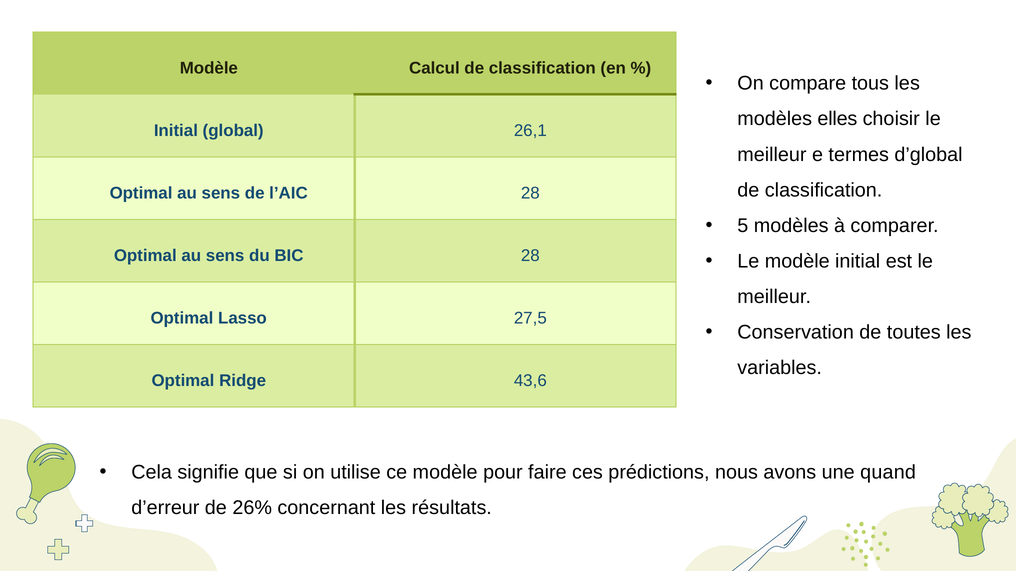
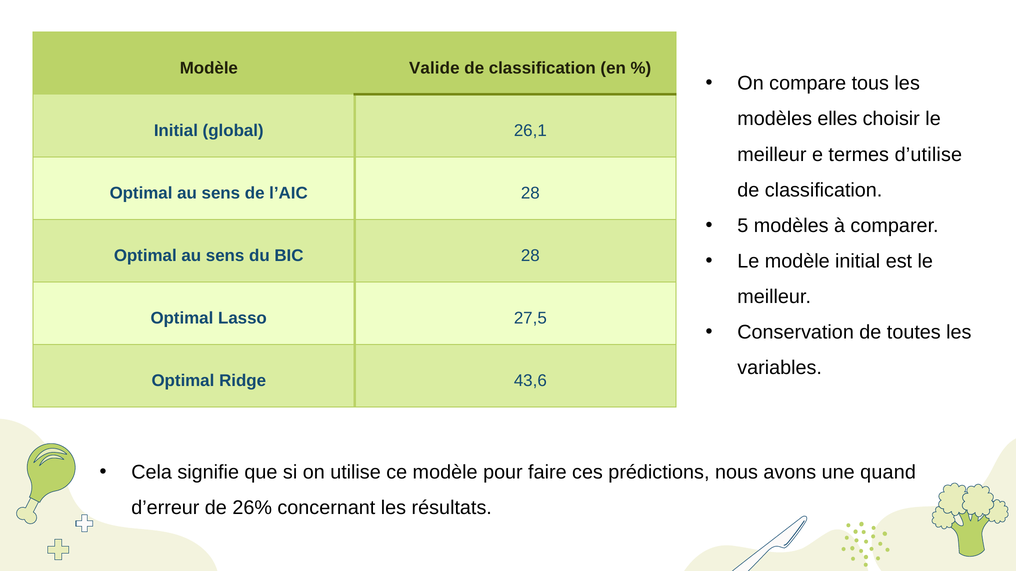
Calcul: Calcul -> Valide
d’global: d’global -> d’utilise
